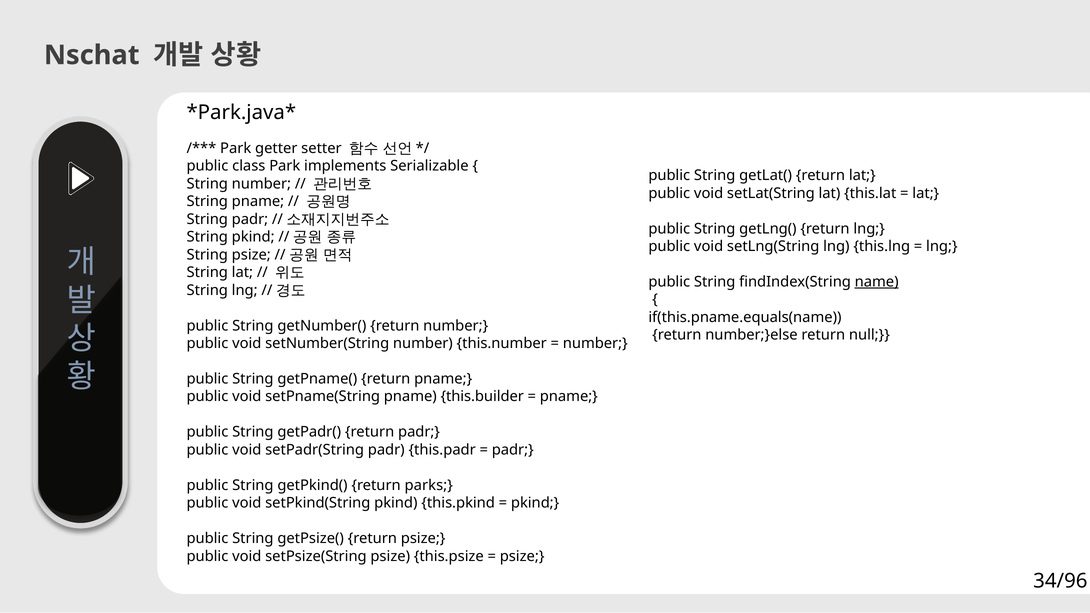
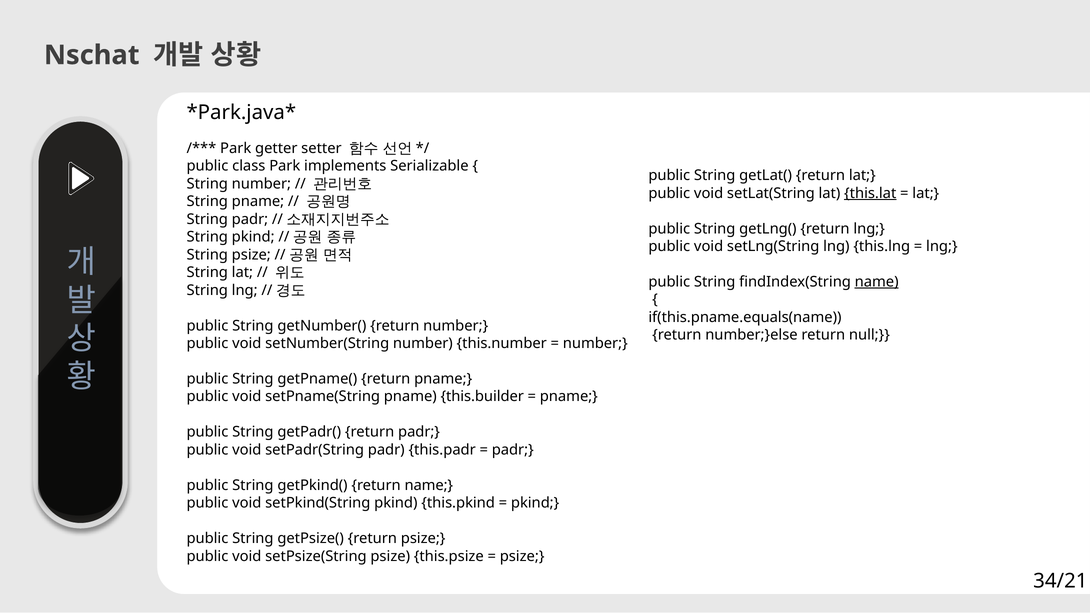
this.lat underline: none -> present
return parks: parks -> name
34/96: 34/96 -> 34/21
